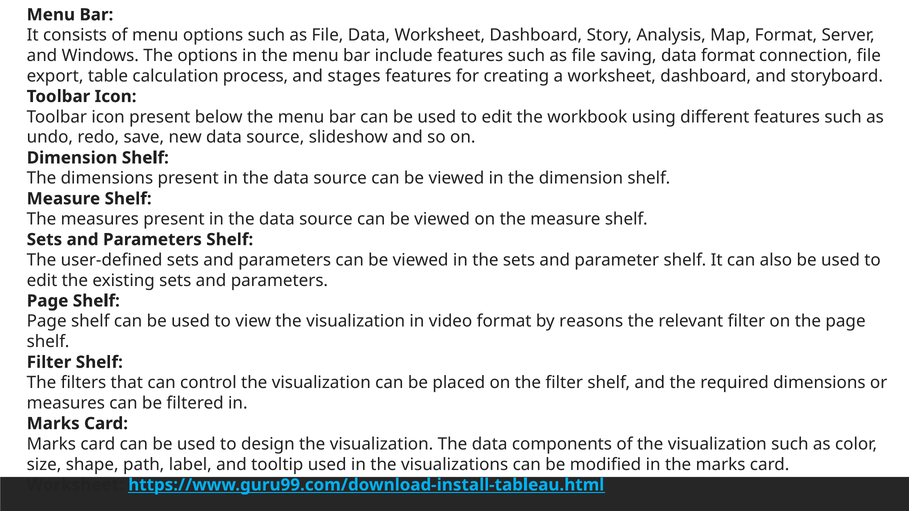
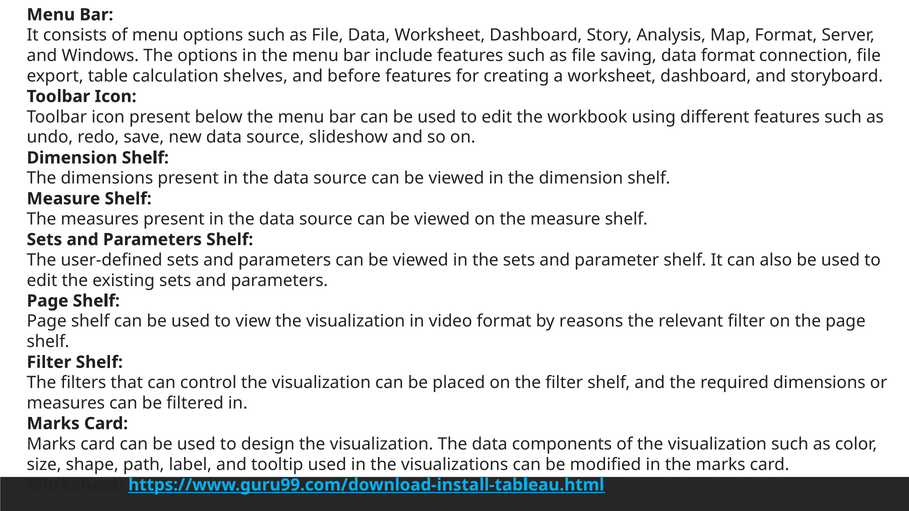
process: process -> shelves
stages: stages -> before
